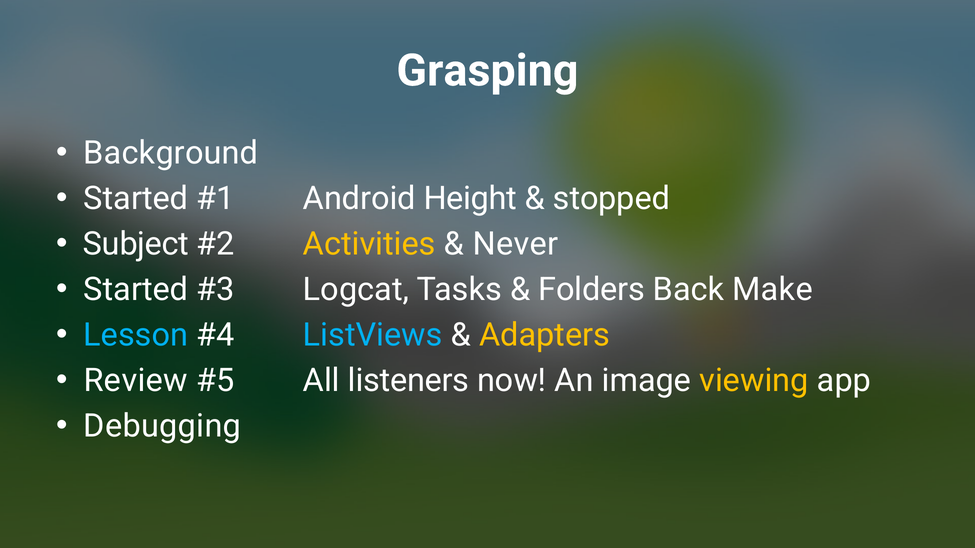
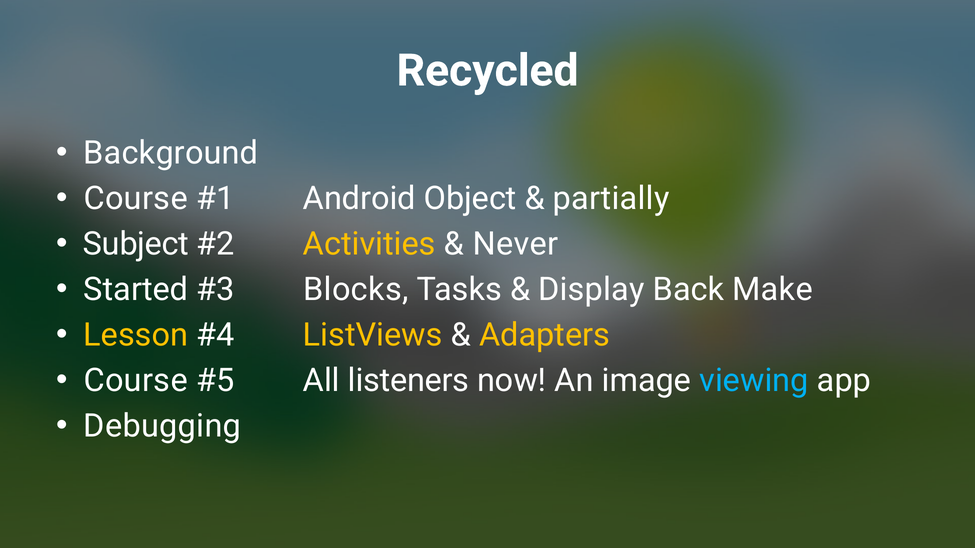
Grasping: Grasping -> Recycled
Started at (136, 199): Started -> Course
Height: Height -> Object
stopped: stopped -> partially
Logcat: Logcat -> Blocks
Folders: Folders -> Display
Lesson colour: light blue -> yellow
ListViews colour: light blue -> yellow
Review at (136, 381): Review -> Course
viewing colour: yellow -> light blue
